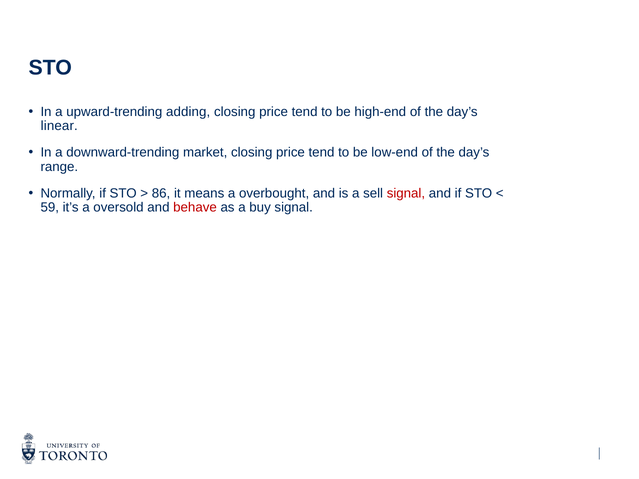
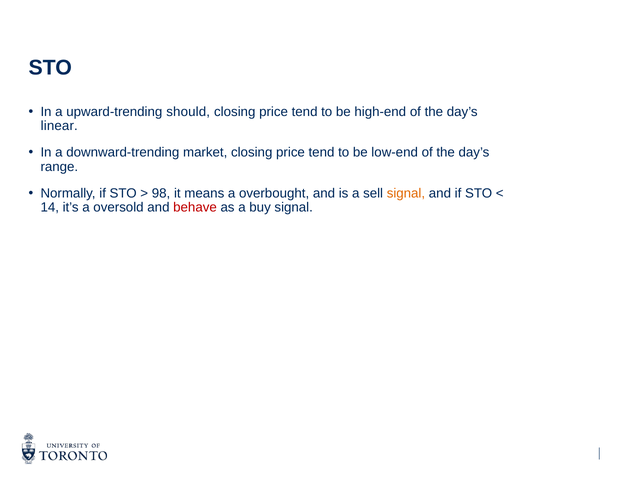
adding: adding -> should
86: 86 -> 98
signal at (406, 193) colour: red -> orange
59: 59 -> 14
